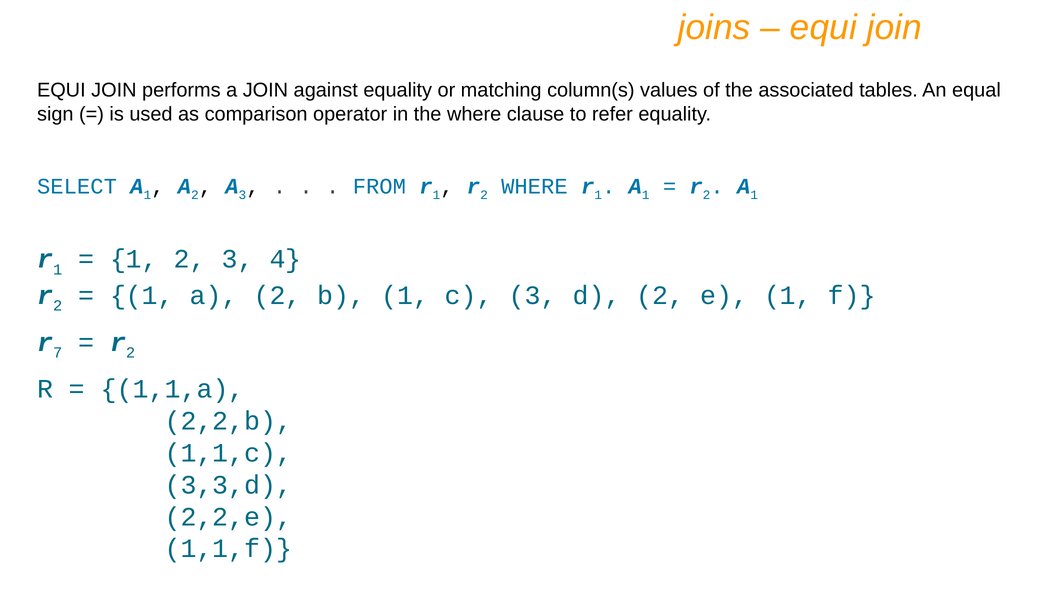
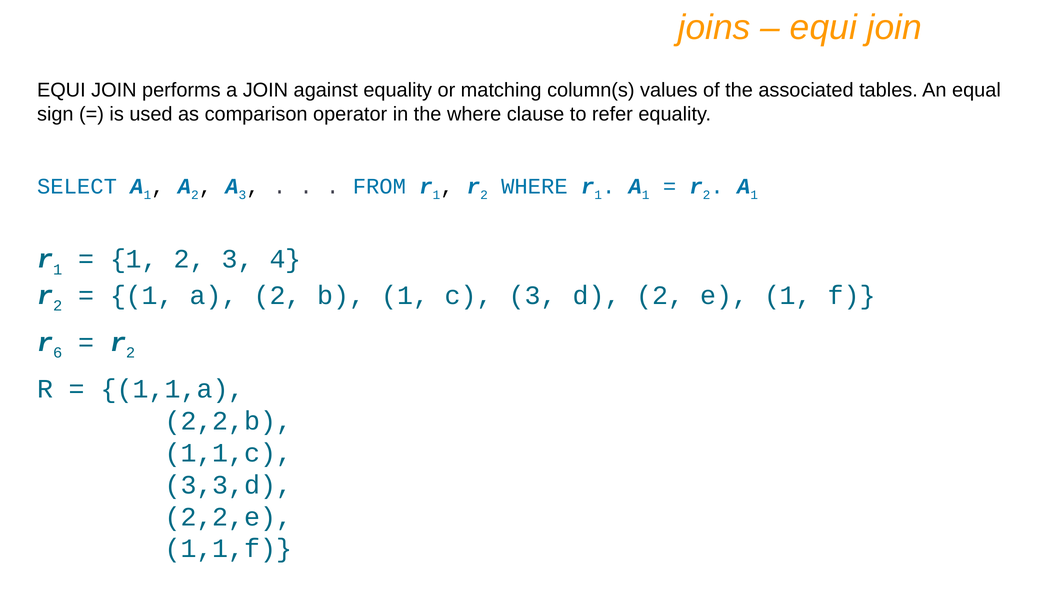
7: 7 -> 6
